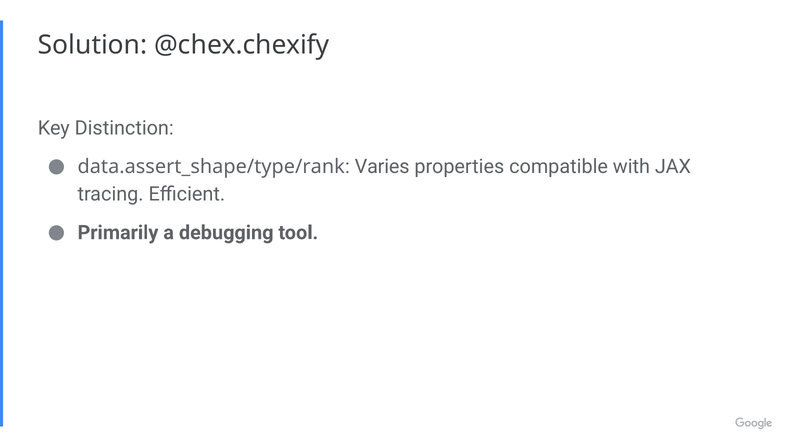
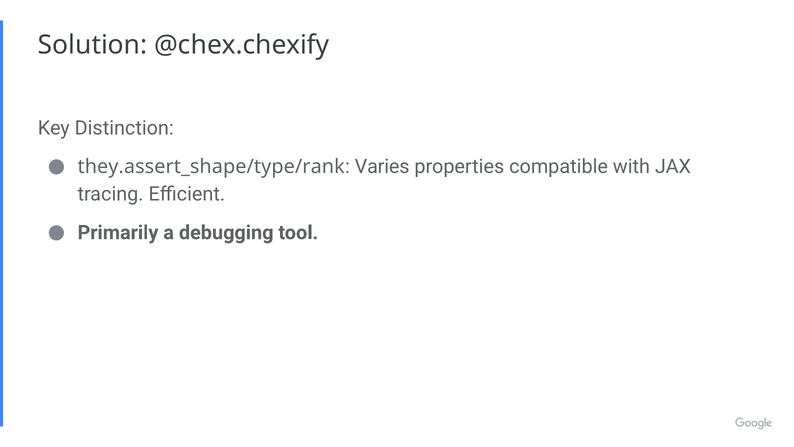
data.assert_shape/type/rank: data.assert_shape/type/rank -> they.assert_shape/type/rank
